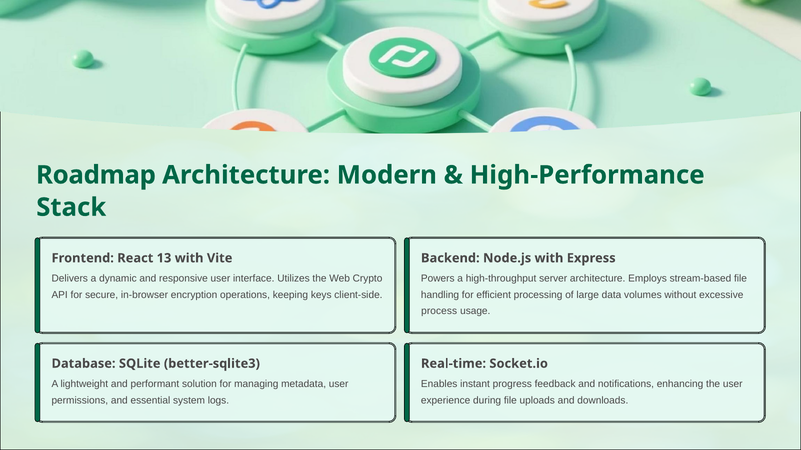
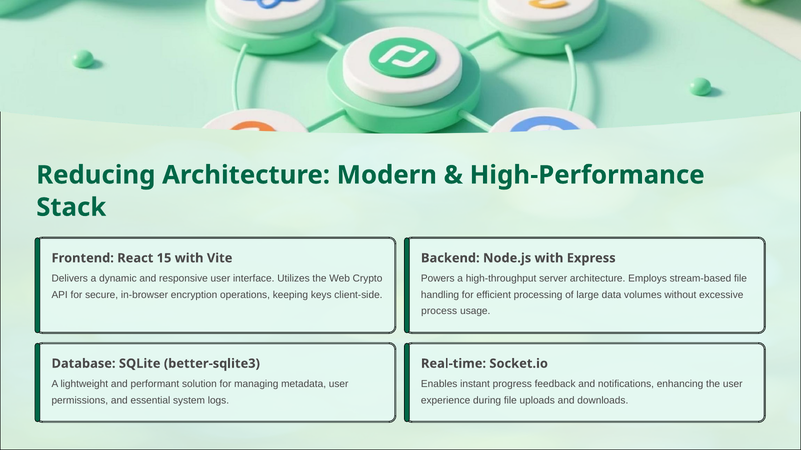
Roadmap: Roadmap -> Reducing
13: 13 -> 15
